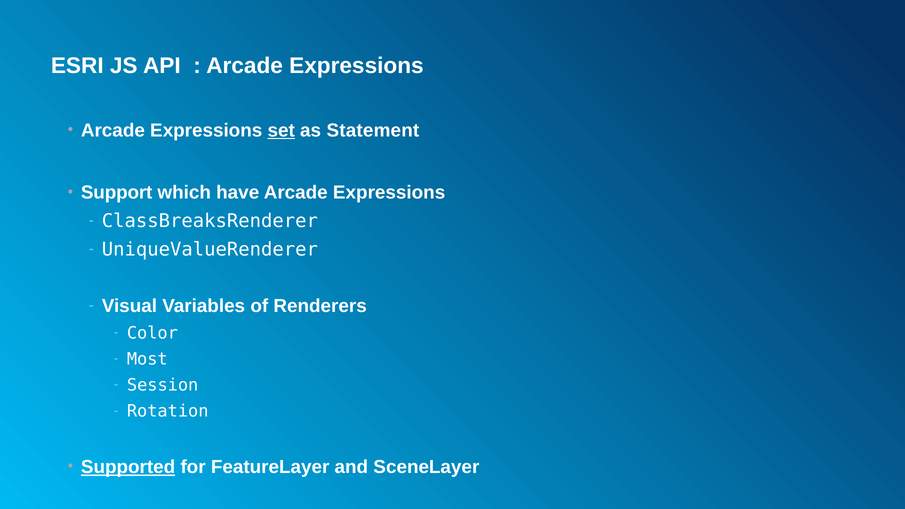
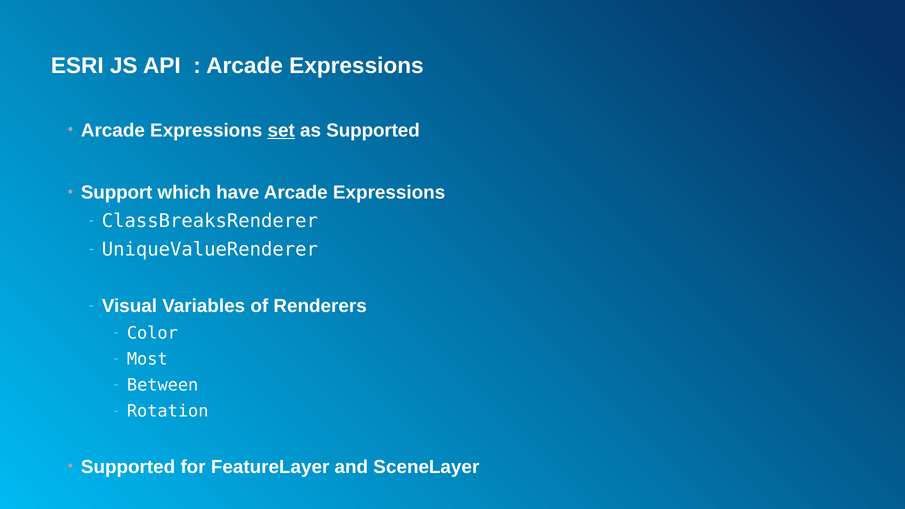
as Statement: Statement -> Supported
Session: Session -> Between
Supported at (128, 467) underline: present -> none
